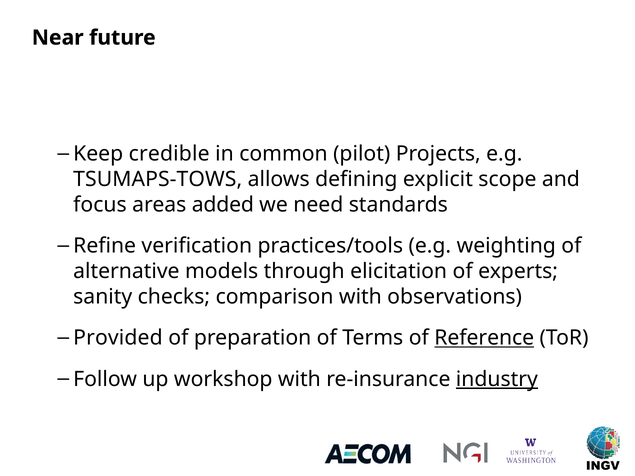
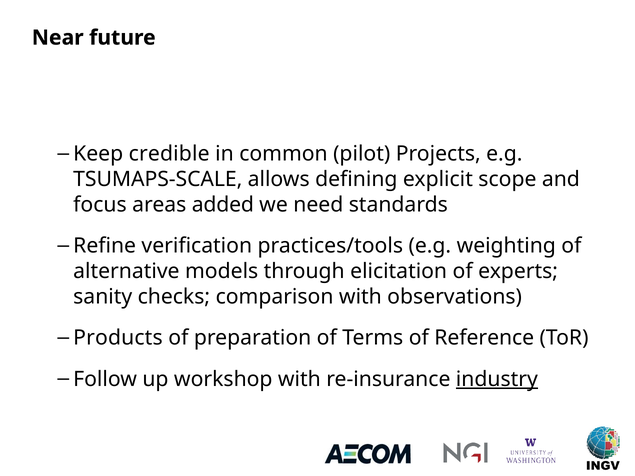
TSUMAPS-TOWS: TSUMAPS-TOWS -> TSUMAPS-SCALE
Provided: Provided -> Products
Reference underline: present -> none
